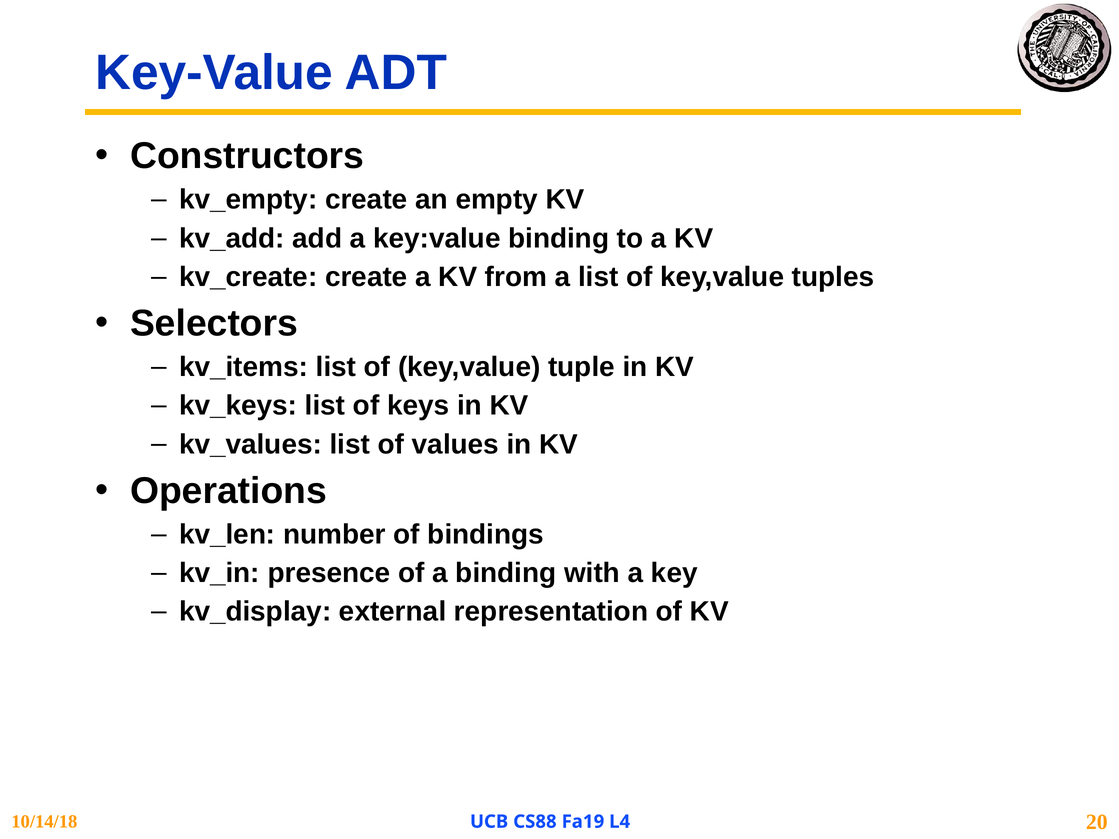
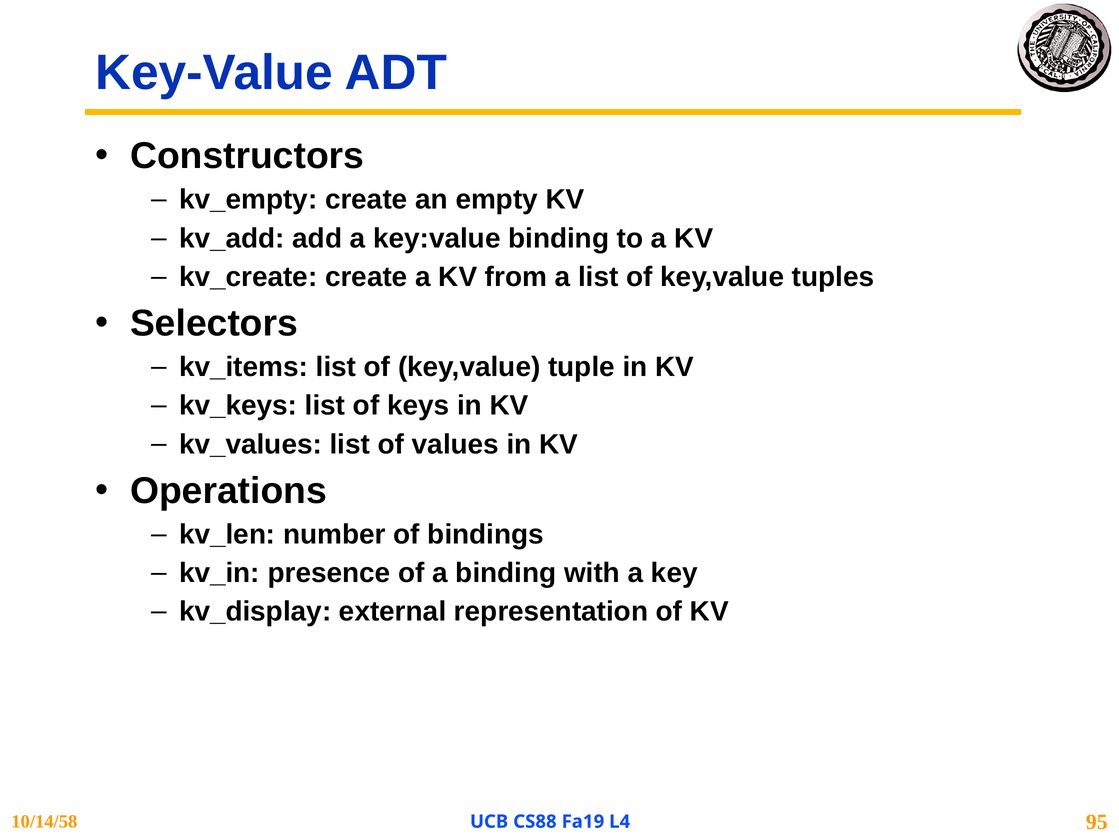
10/14/18: 10/14/18 -> 10/14/58
20: 20 -> 95
